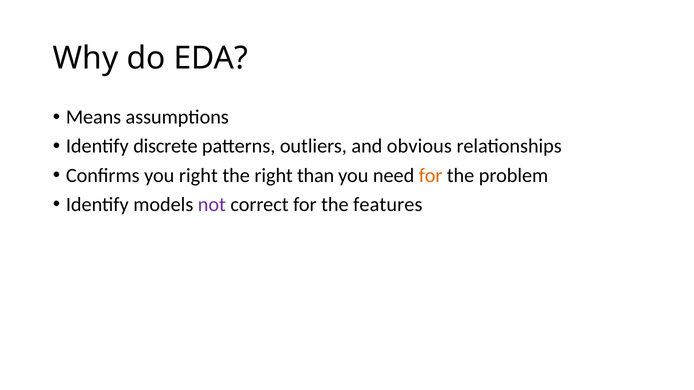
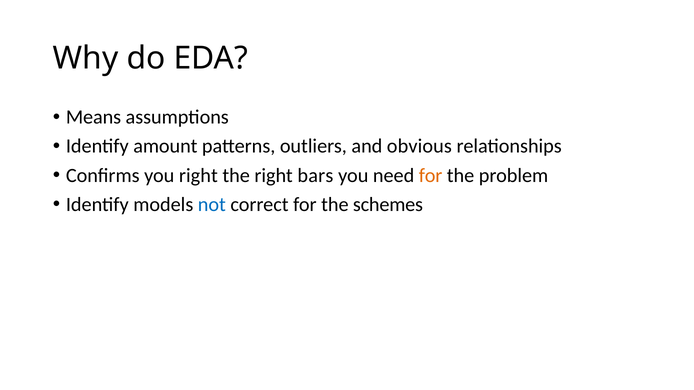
discrete: discrete -> amount
than: than -> bars
not colour: purple -> blue
features: features -> schemes
